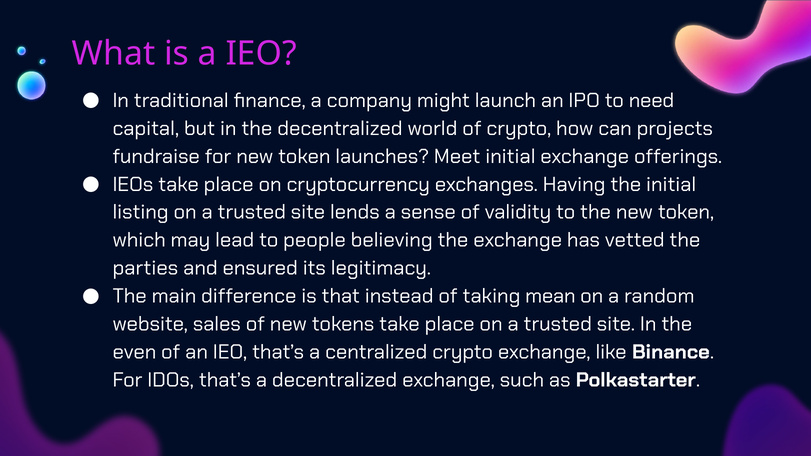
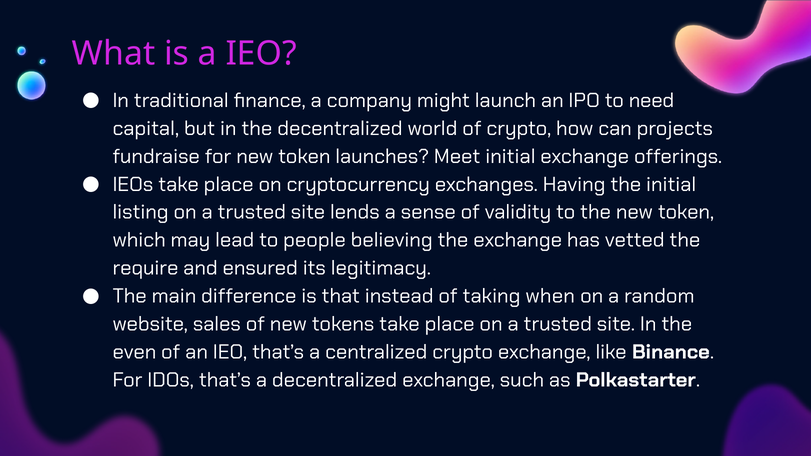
parties: parties -> require
mean: mean -> when
